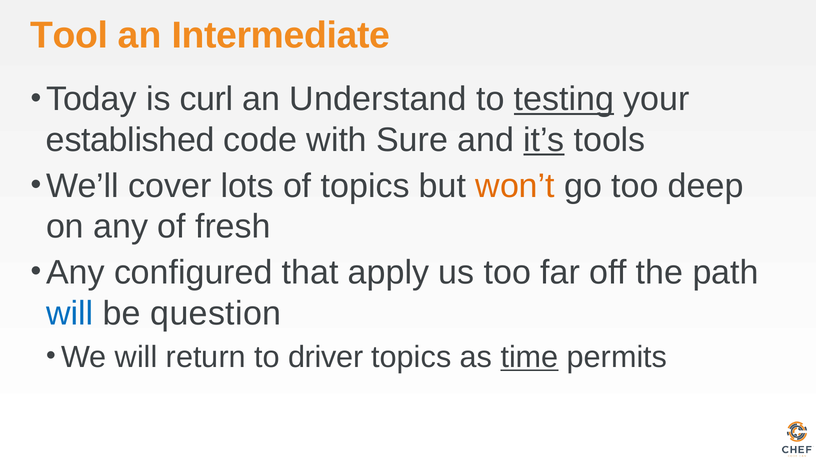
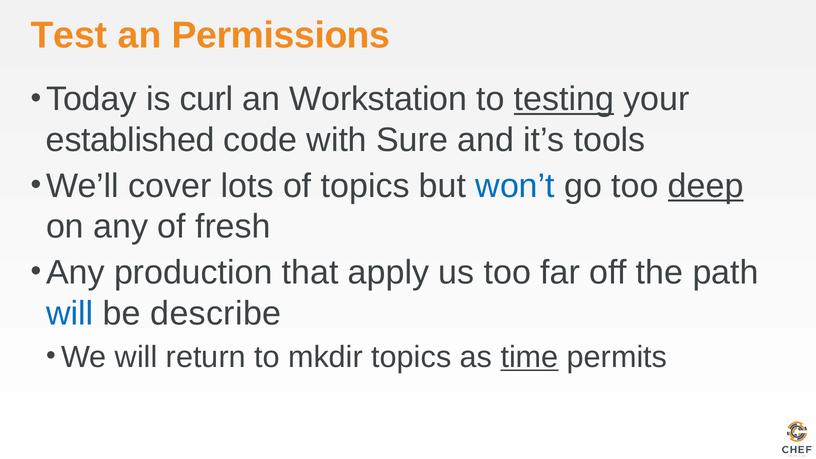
Tool: Tool -> Test
Intermediate: Intermediate -> Permissions
Understand: Understand -> Workstation
it’s underline: present -> none
won’t colour: orange -> blue
deep underline: none -> present
configured: configured -> production
question: question -> describe
driver: driver -> mkdir
